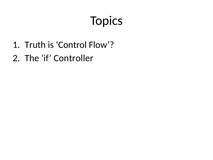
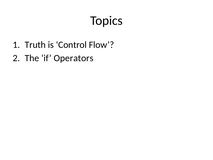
Controller: Controller -> Operators
